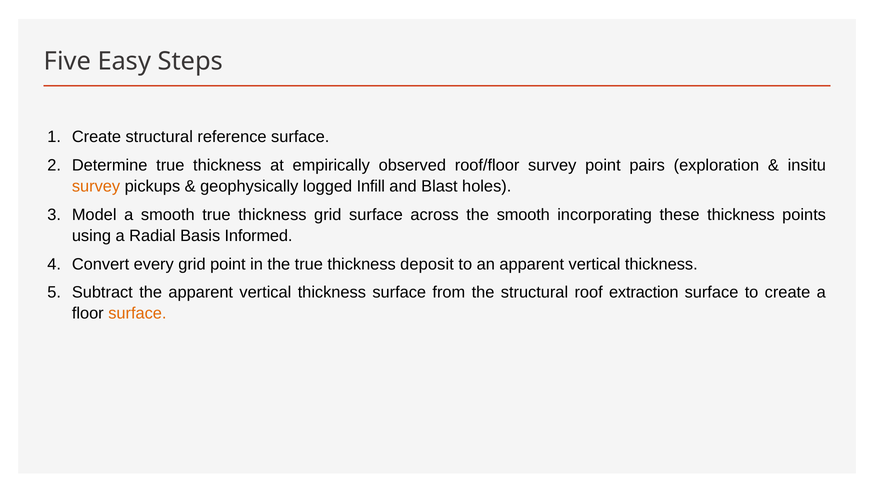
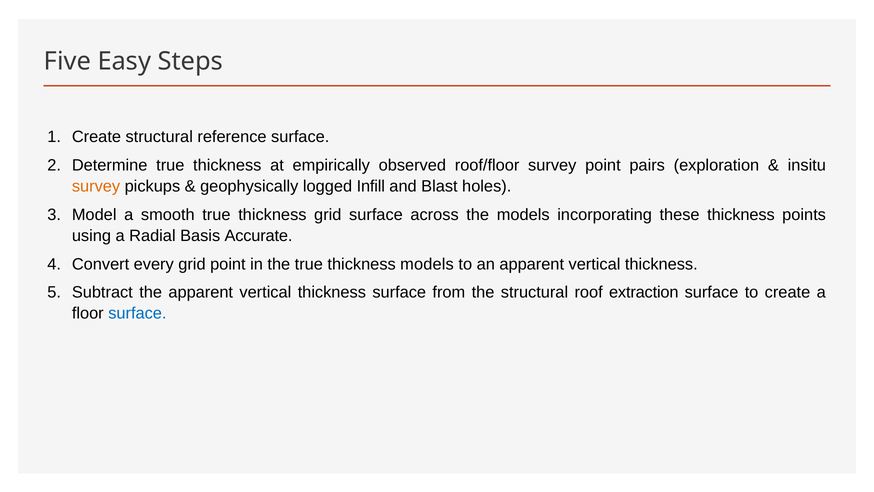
the smooth: smooth -> models
Informed: Informed -> Accurate
thickness deposit: deposit -> models
surface at (137, 313) colour: orange -> blue
